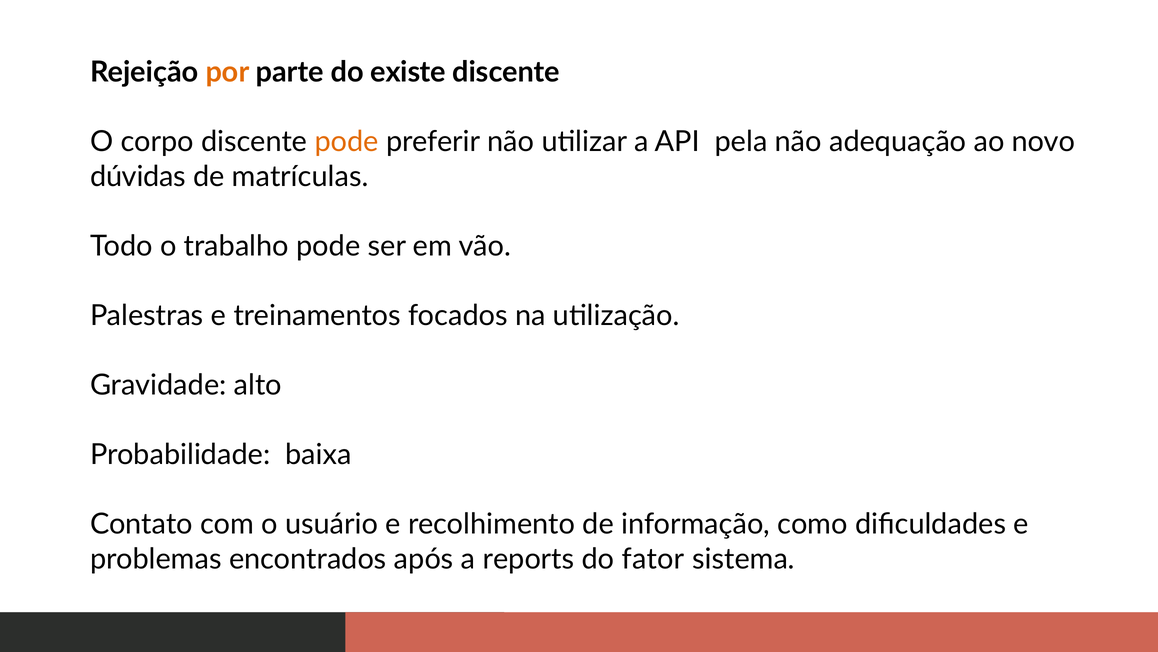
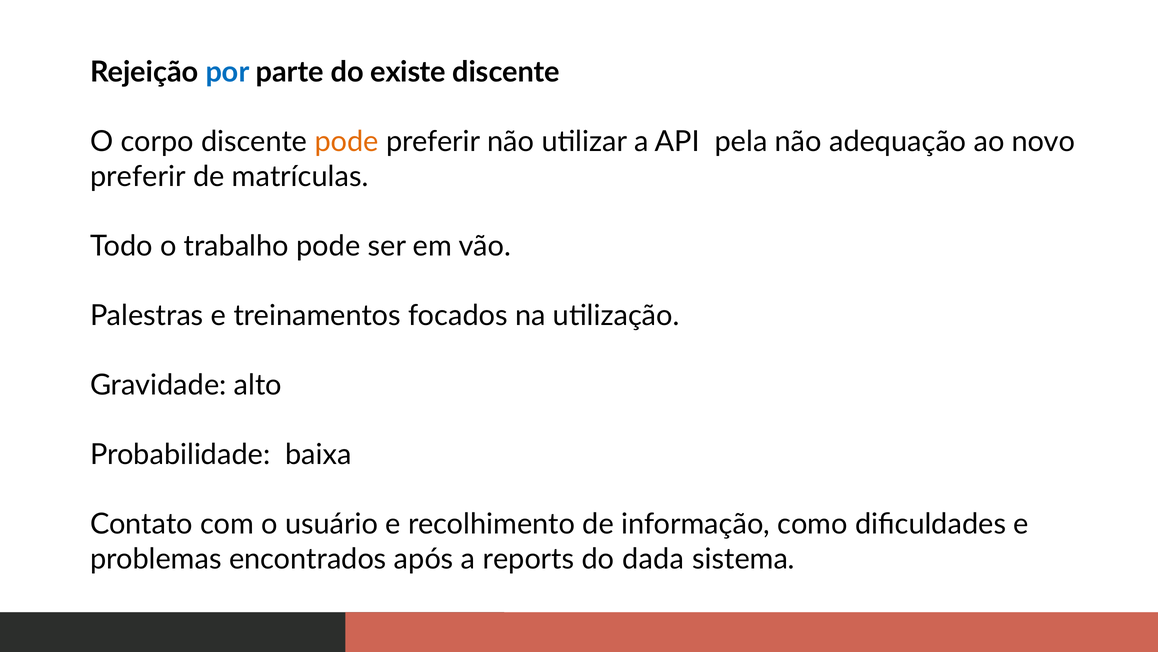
por colour: orange -> blue
dúvidas at (138, 177): dúvidas -> preferir
fator: fator -> dada
